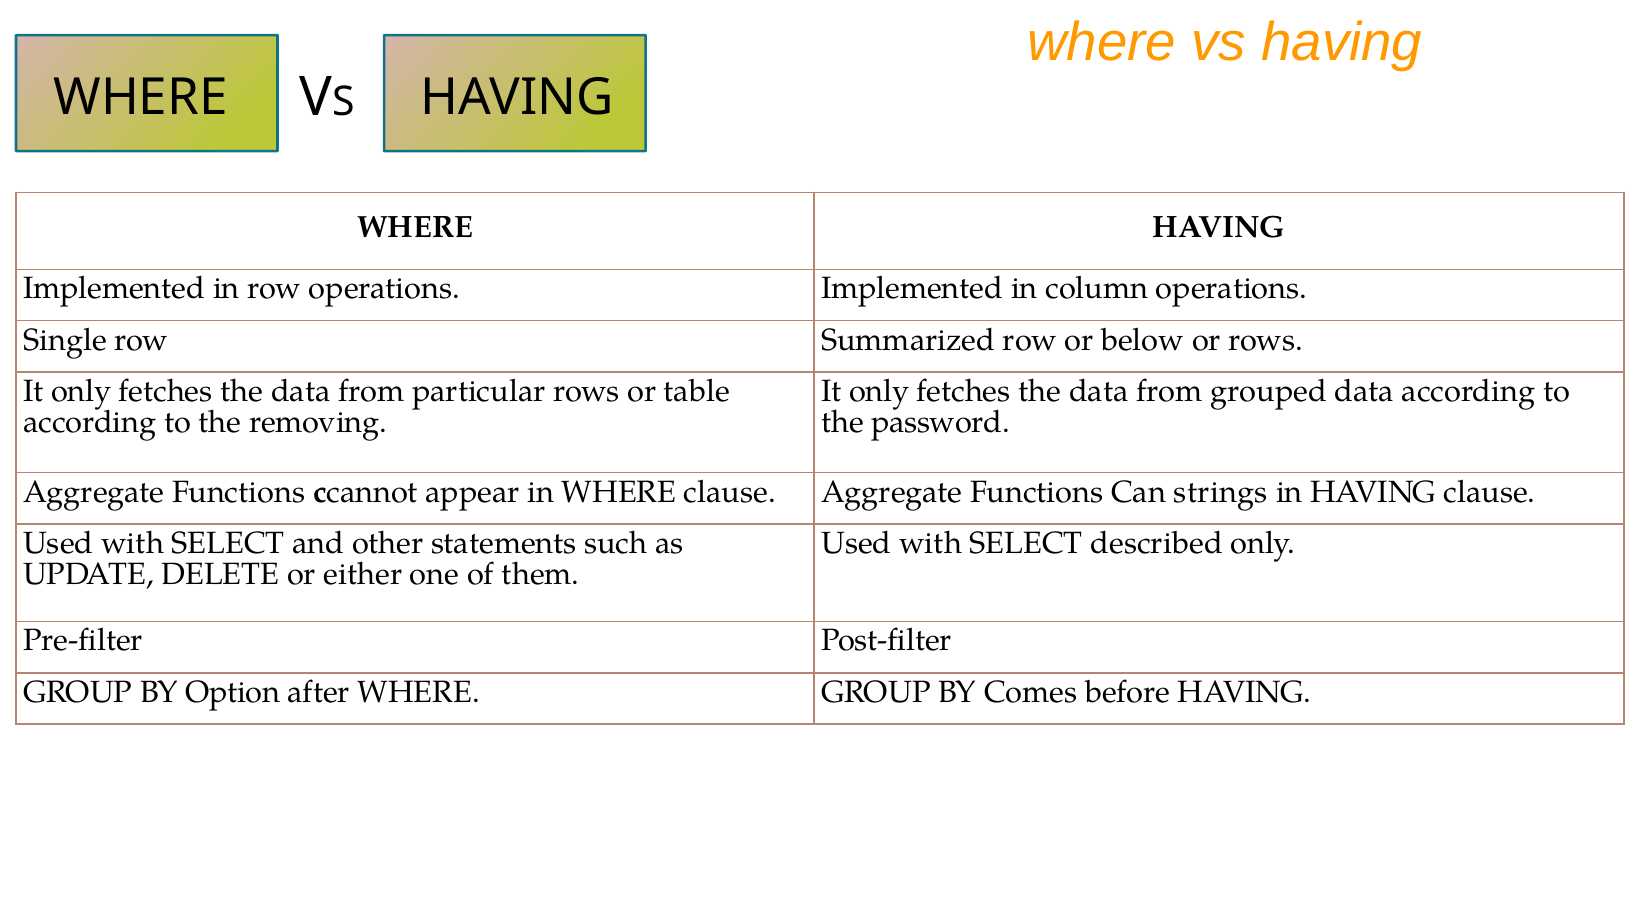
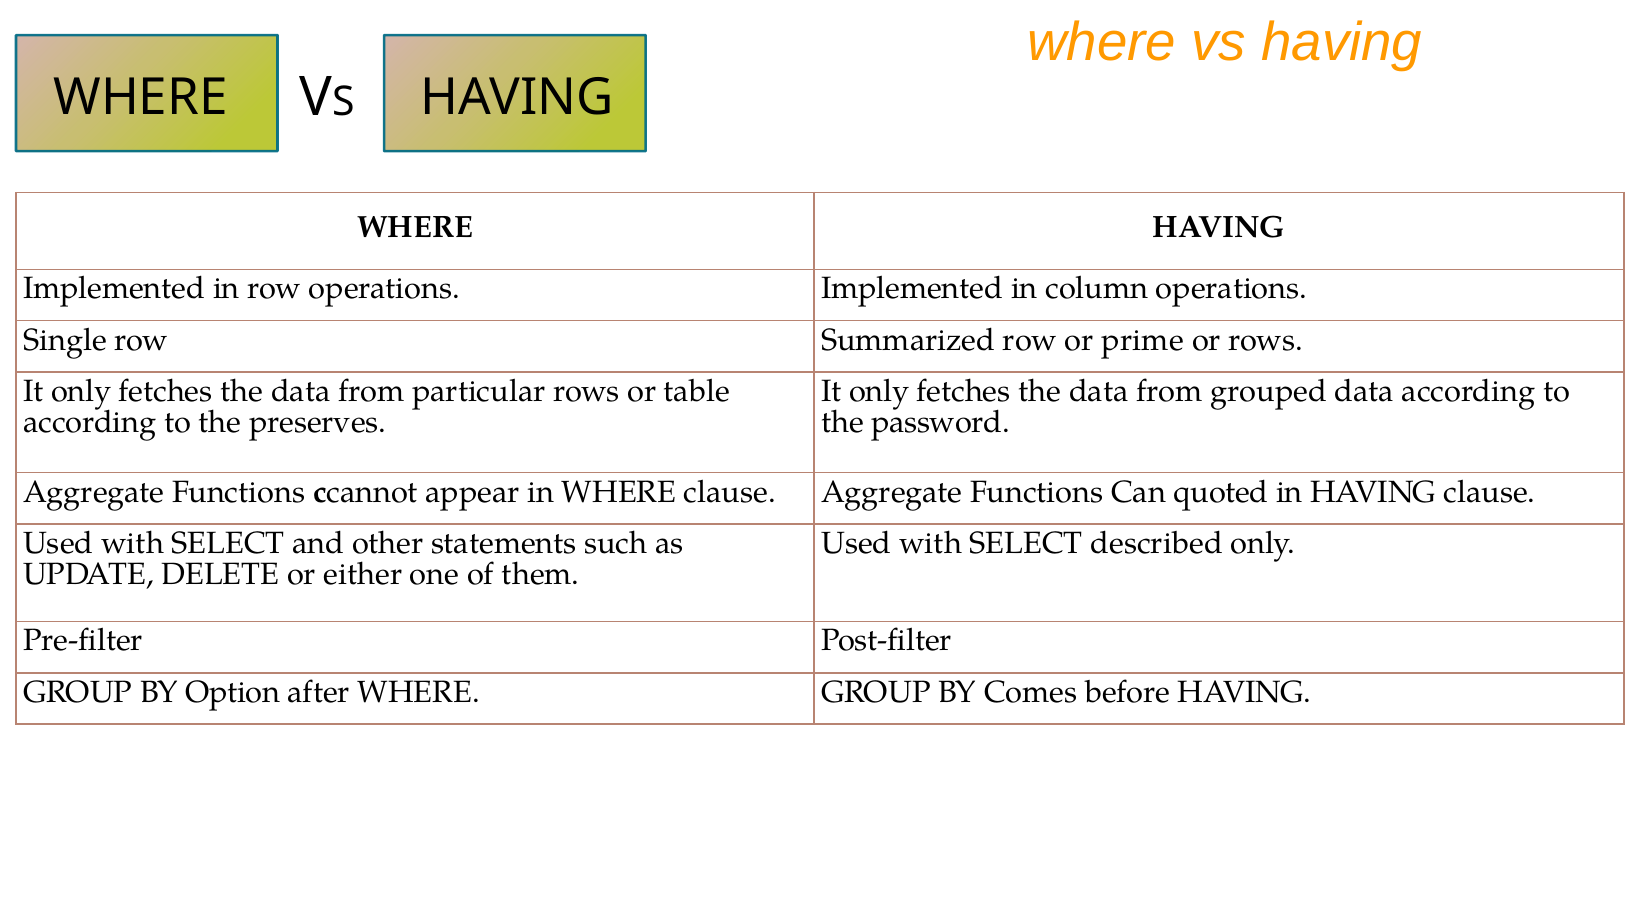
below: below -> prime
removing: removing -> preserves
strings: strings -> quoted
